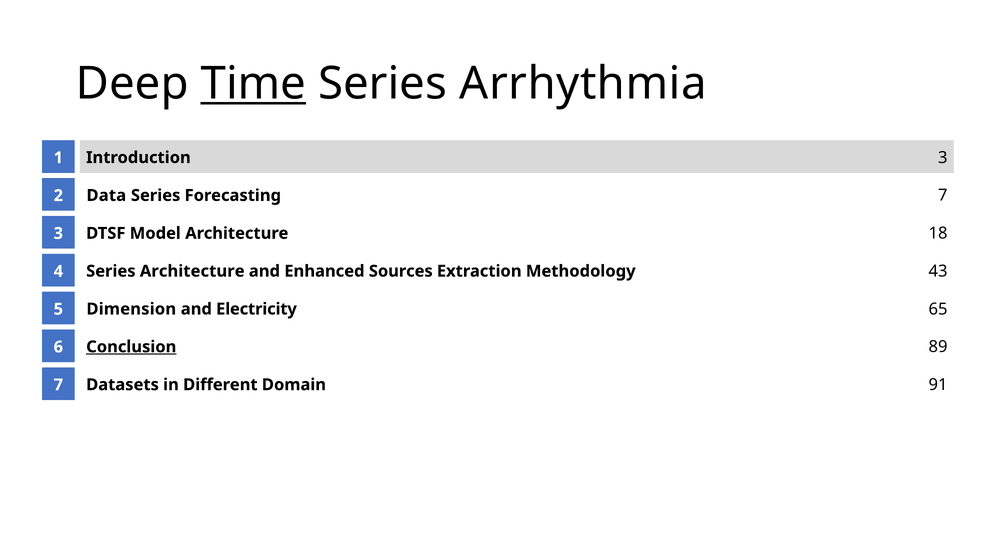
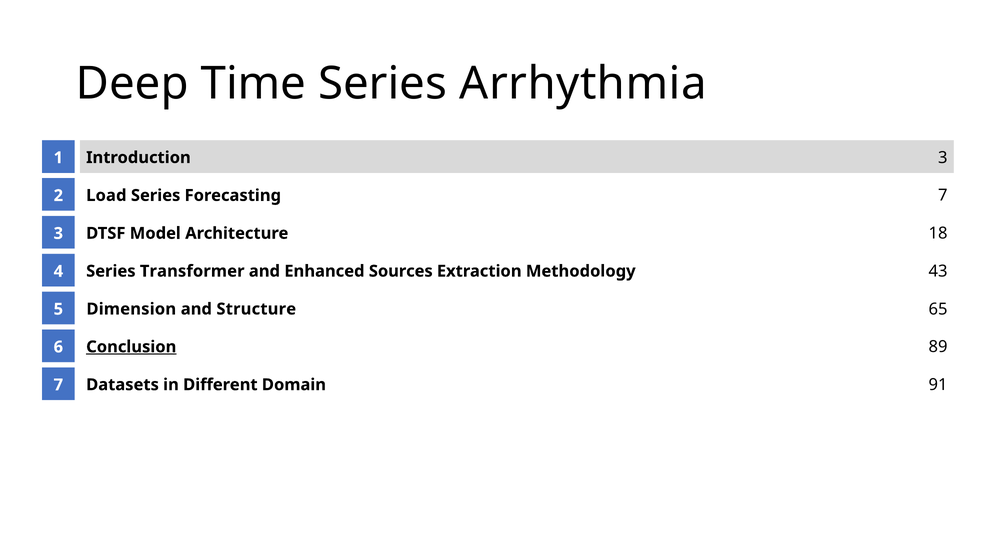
Time underline: present -> none
Data: Data -> Load
Series Architecture: Architecture -> Transformer
Electricity: Electricity -> Structure
